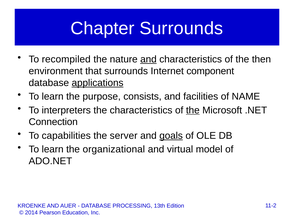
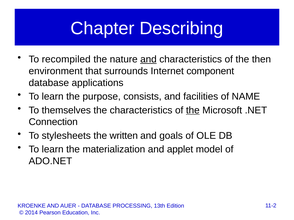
Chapter Surrounds: Surrounds -> Describing
applications underline: present -> none
interpreters: interpreters -> themselves
capabilities: capabilities -> stylesheets
server: server -> written
goals underline: present -> none
organizational: organizational -> materialization
virtual: virtual -> applet
